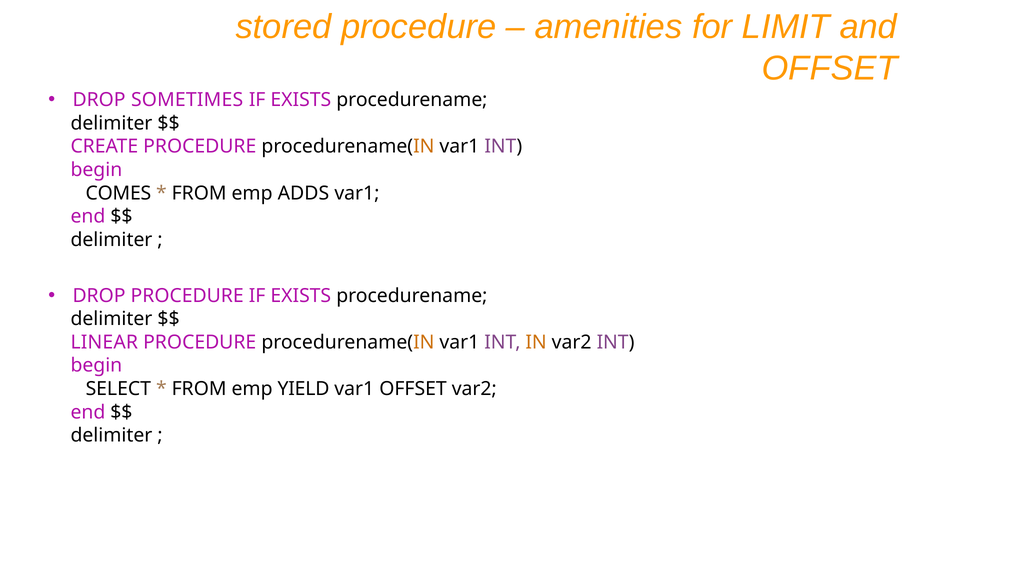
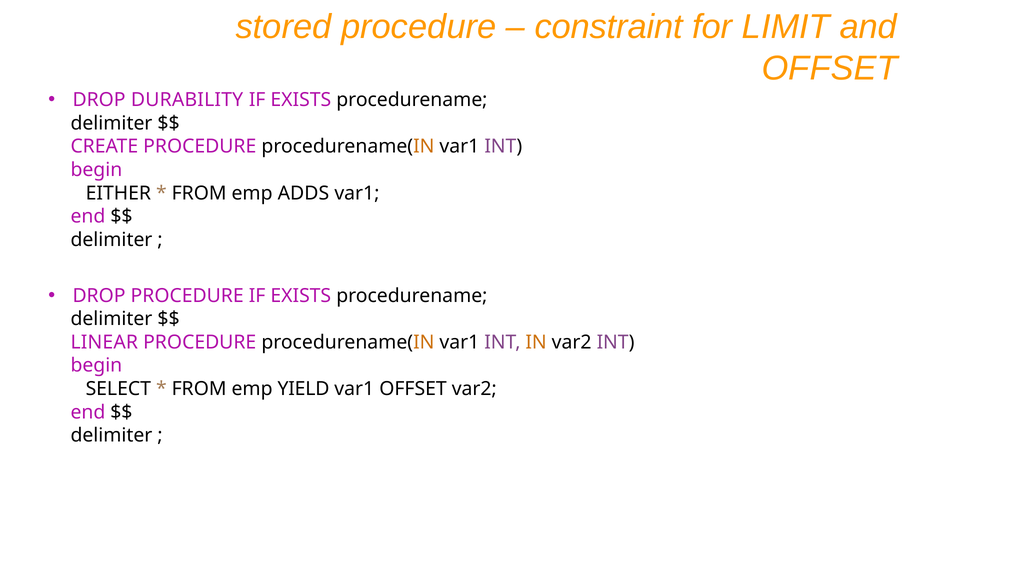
amenities: amenities -> constraint
SOMETIMES: SOMETIMES -> DURABILITY
COMES: COMES -> EITHER
